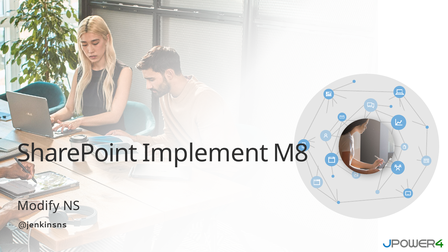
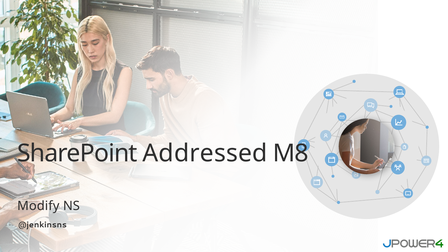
Implement: Implement -> Addressed
